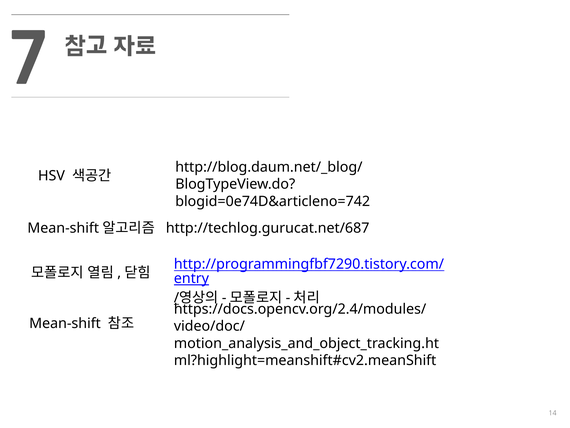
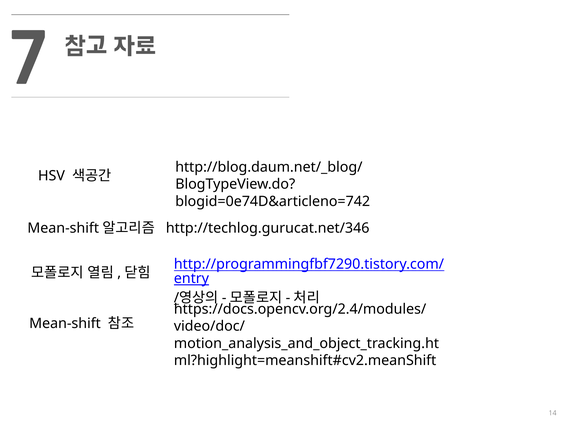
http://techlog.gurucat.net/687: http://techlog.gurucat.net/687 -> http://techlog.gurucat.net/346
